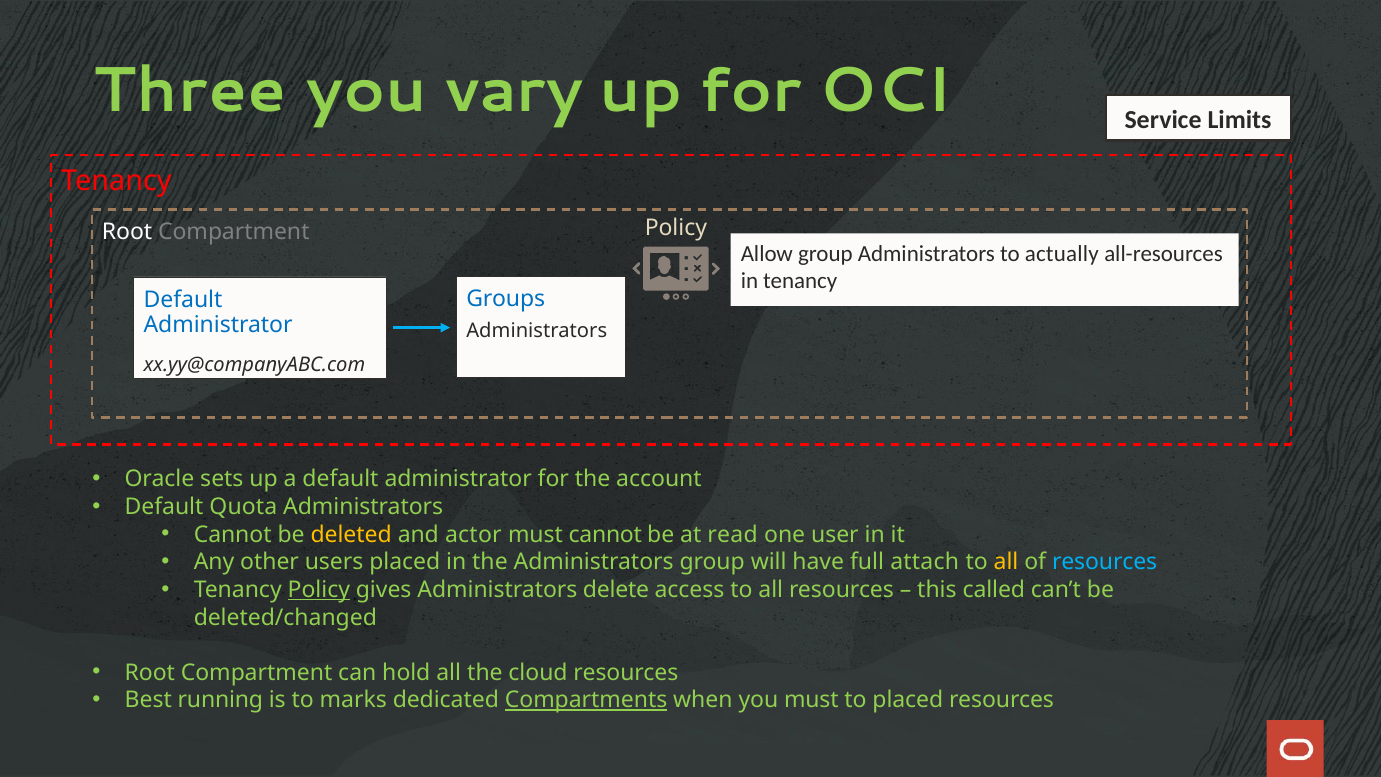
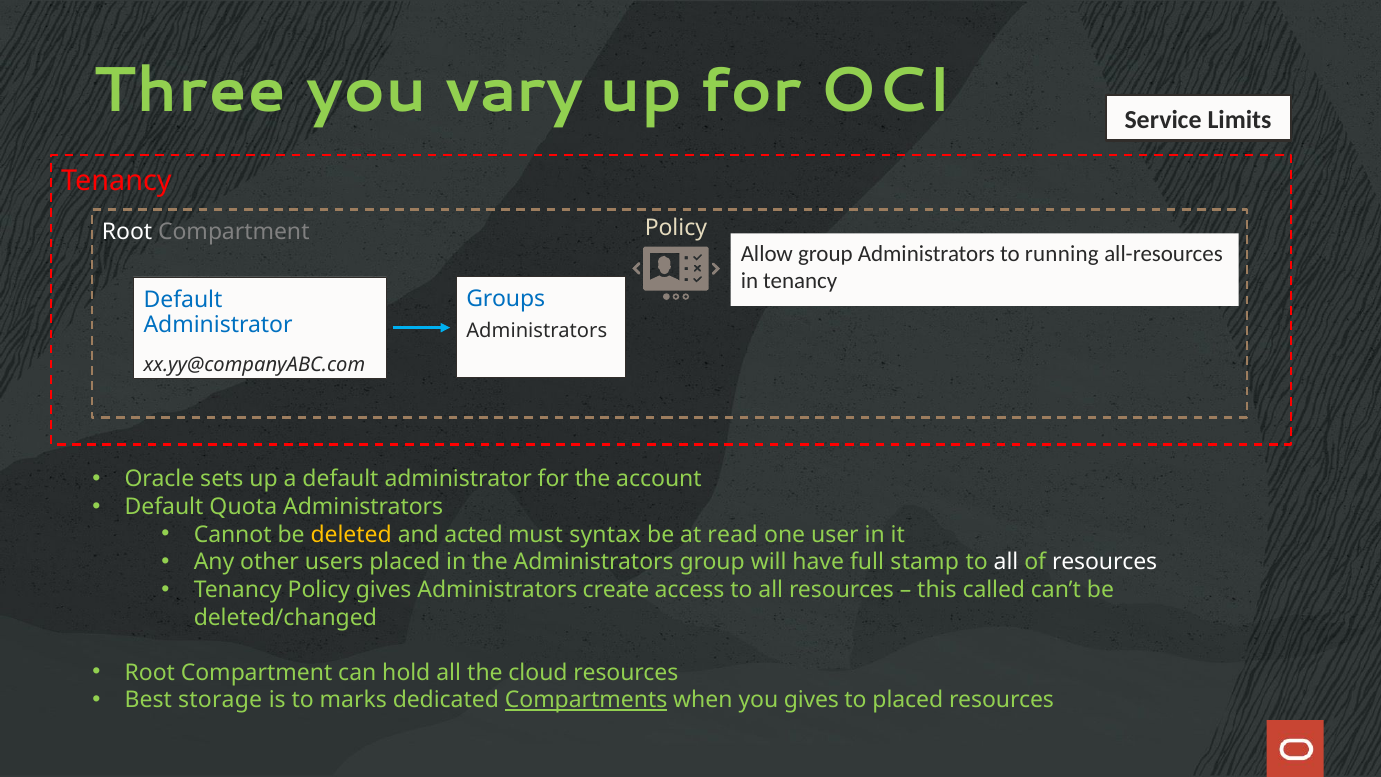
actually: actually -> running
actor: actor -> acted
must cannot: cannot -> syntax
attach: attach -> stamp
all at (1006, 562) colour: yellow -> white
resources at (1105, 562) colour: light blue -> white
Policy at (319, 590) underline: present -> none
delete: delete -> create
running: running -> storage
you must: must -> gives
